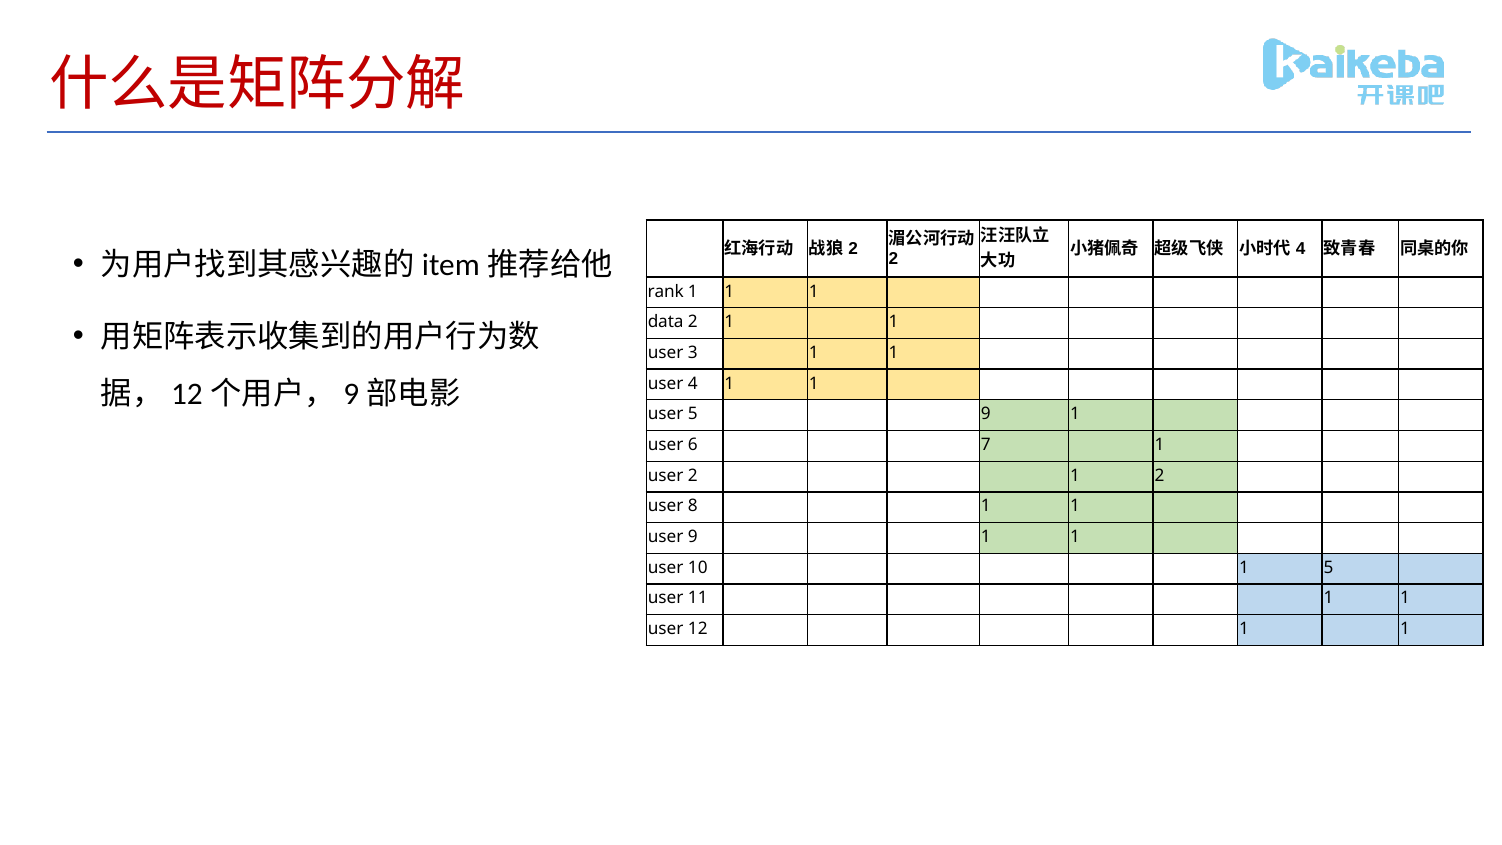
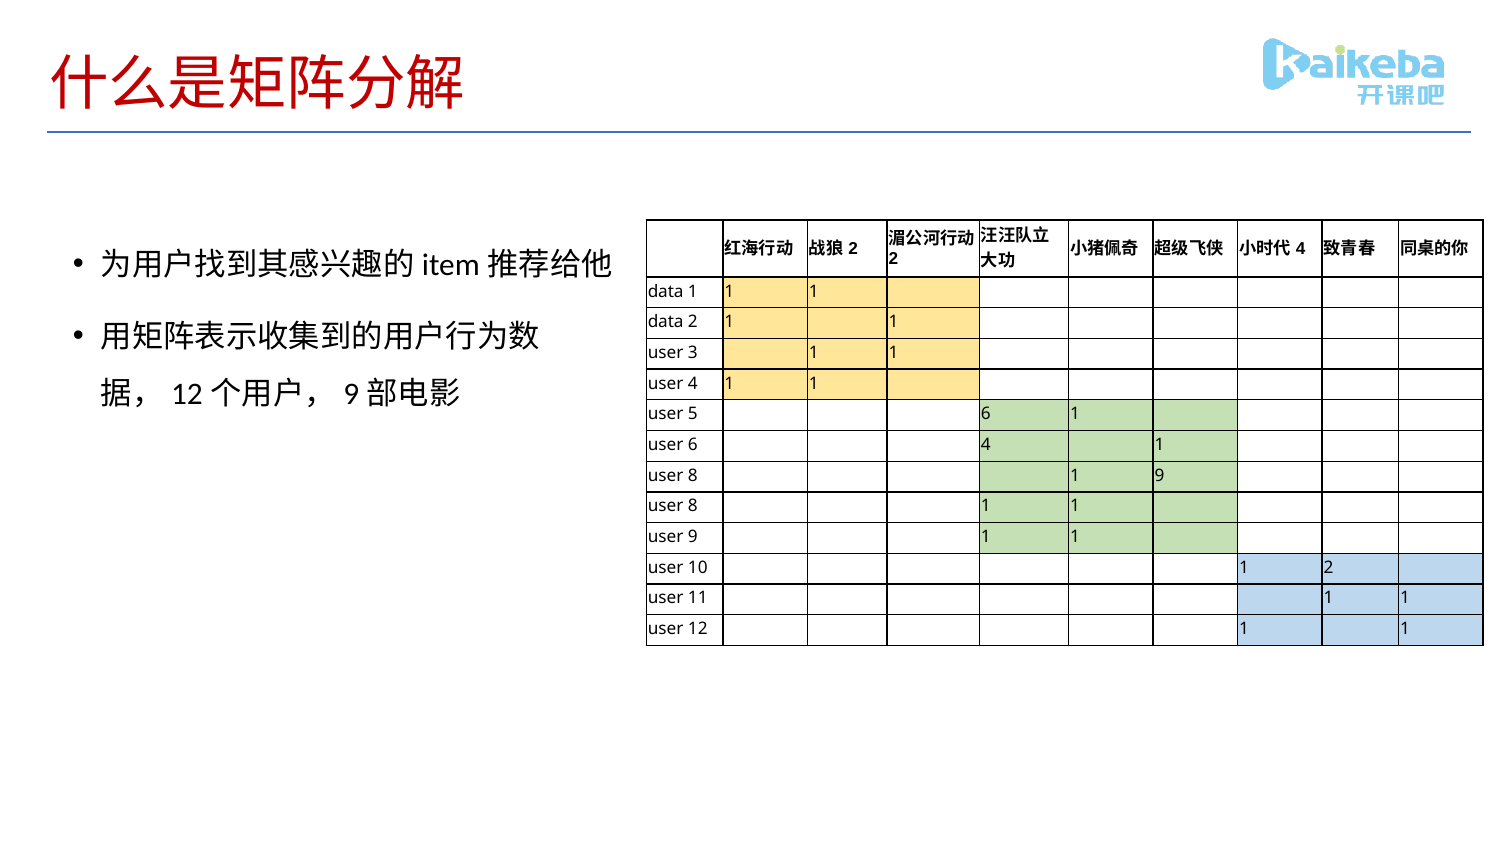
rank at (666, 291): rank -> data
5 9: 9 -> 6
6 7: 7 -> 4
2 at (693, 475): 2 -> 8
1 2: 2 -> 9
1 5: 5 -> 2
